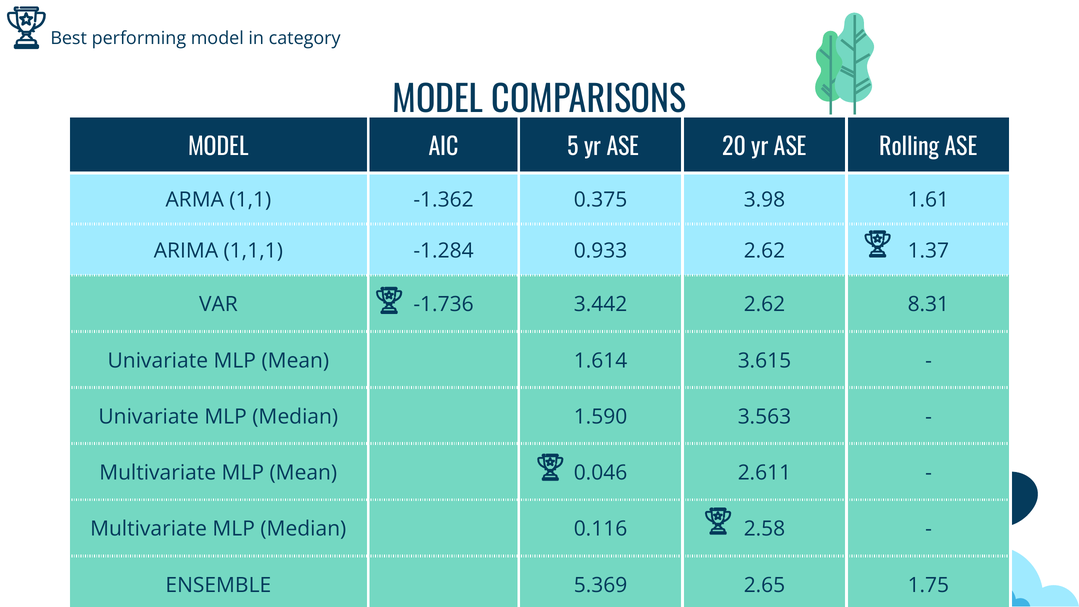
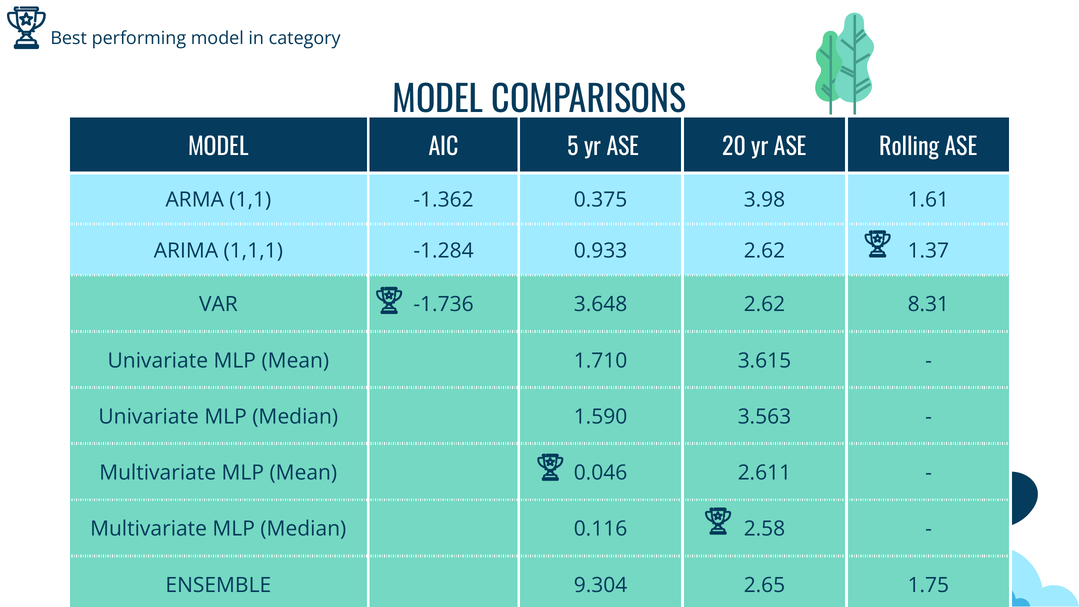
3.442: 3.442 -> 3.648
1.614: 1.614 -> 1.710
5.369: 5.369 -> 9.304
